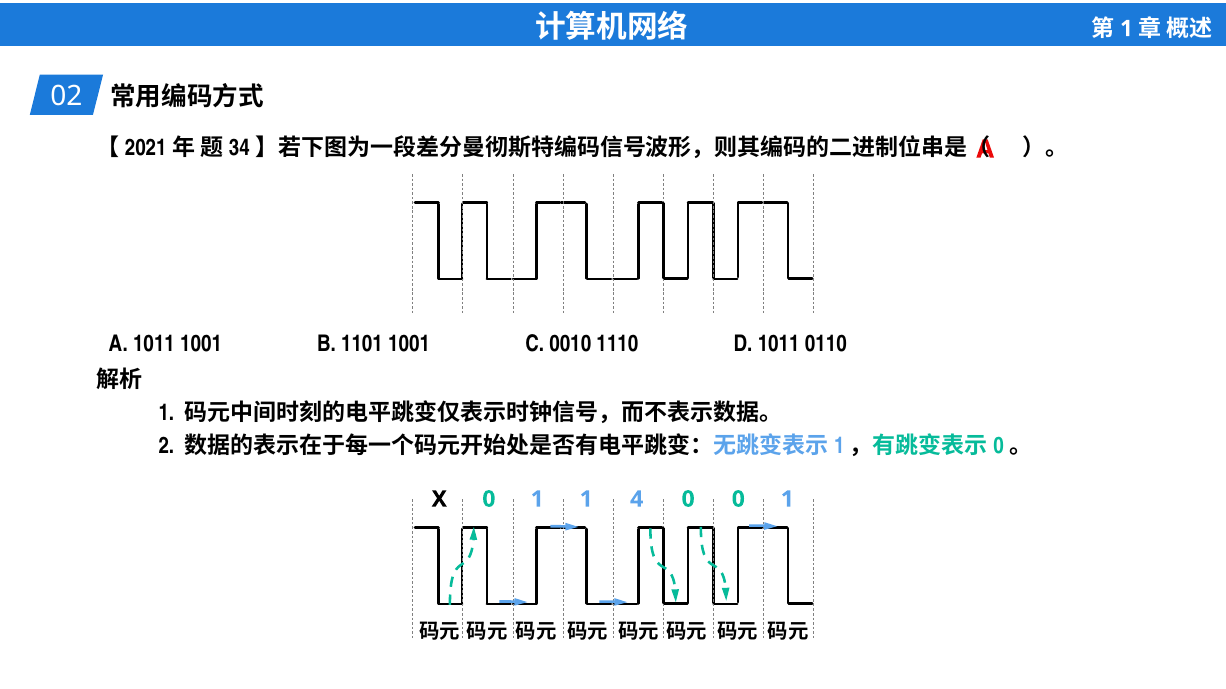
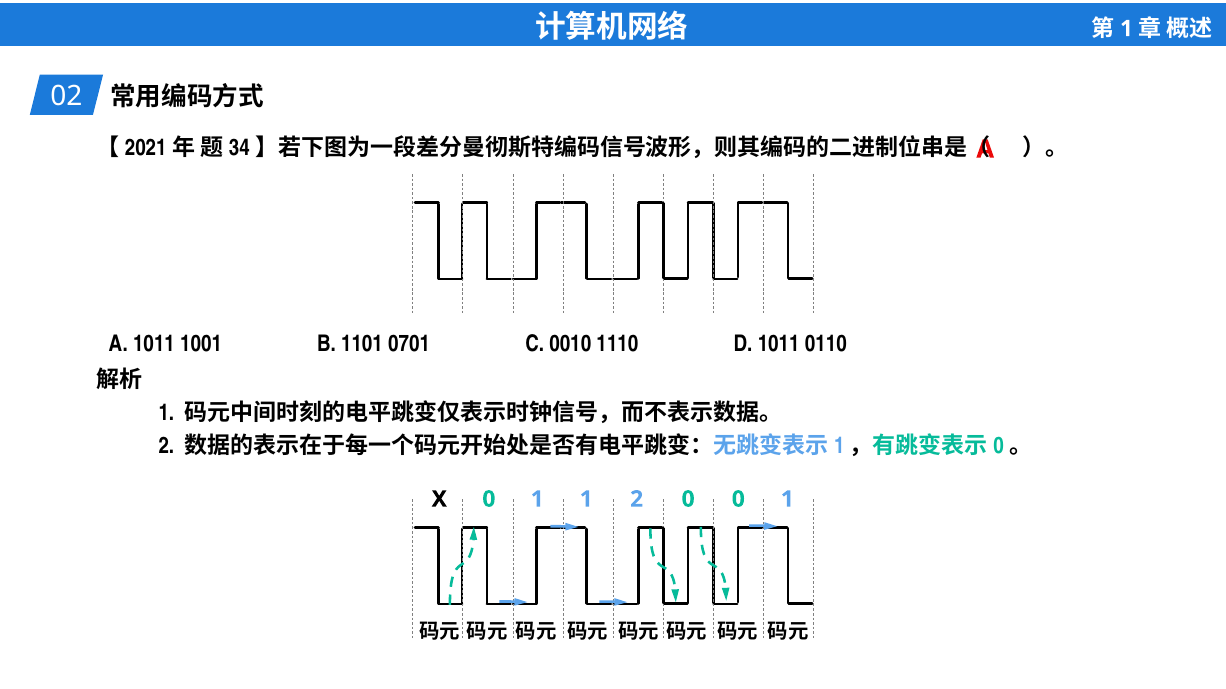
1101 1001: 1001 -> 0701
1 4: 4 -> 2
